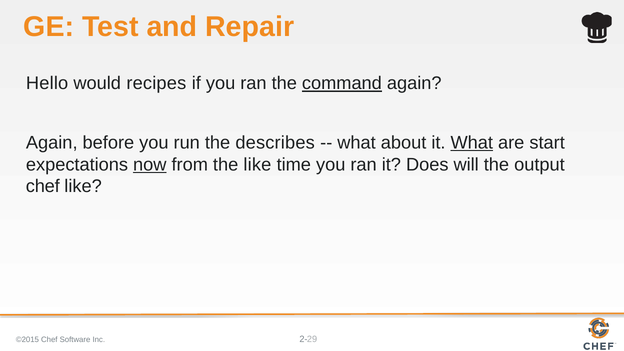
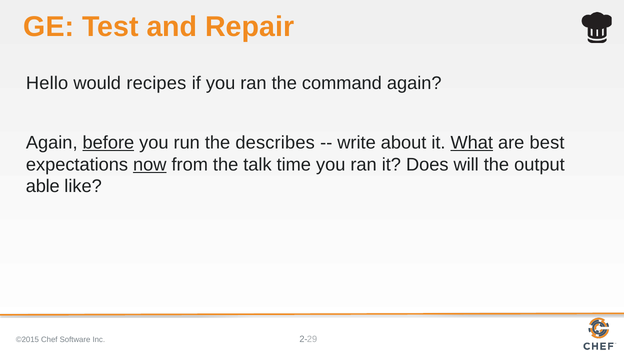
command underline: present -> none
before underline: none -> present
what at (357, 143): what -> write
start: start -> best
the like: like -> talk
chef at (43, 186): chef -> able
